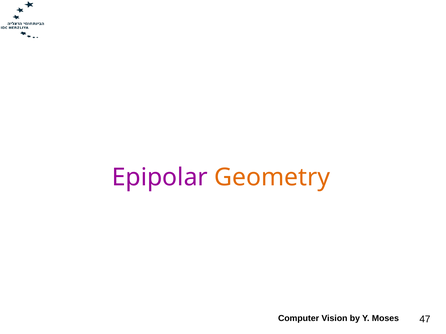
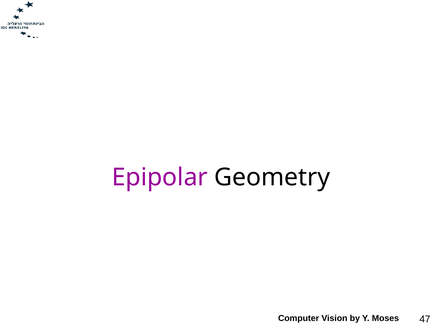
Geometry colour: orange -> black
